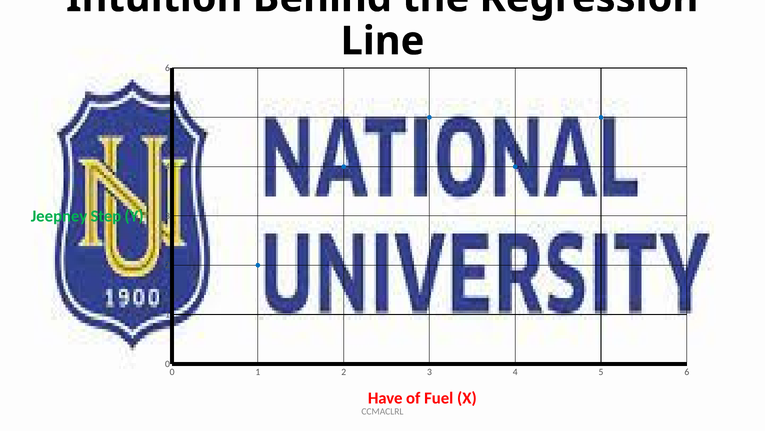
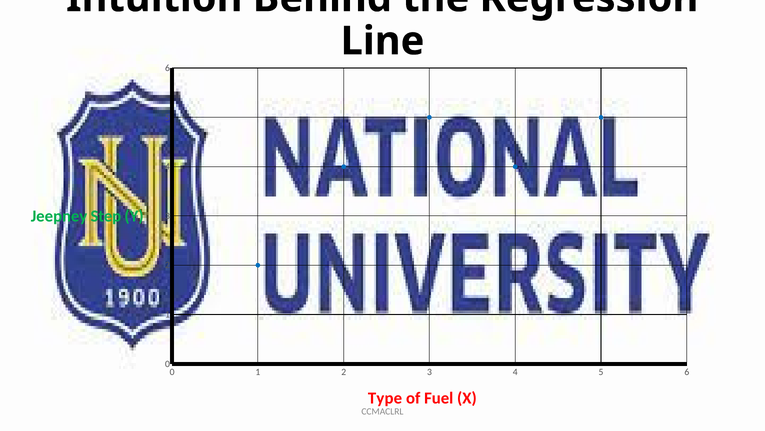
Have: Have -> Type
